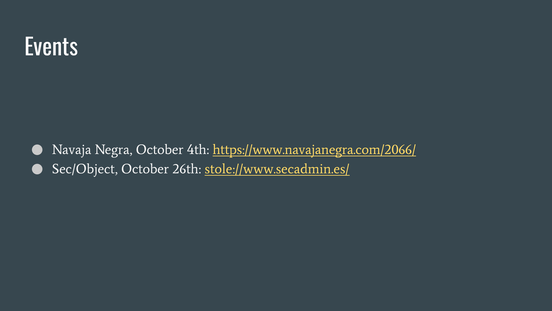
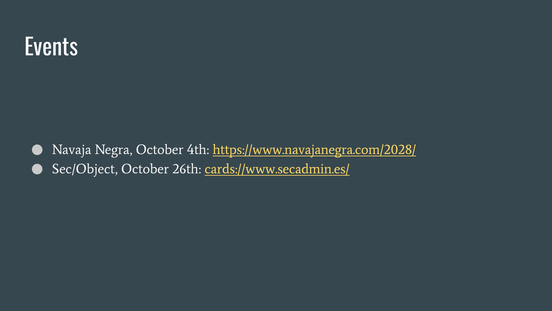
https://www.navajanegra.com/2066/: https://www.navajanegra.com/2066/ -> https://www.navajanegra.com/2028/
stole://www.secadmin.es/: stole://www.secadmin.es/ -> cards://www.secadmin.es/
